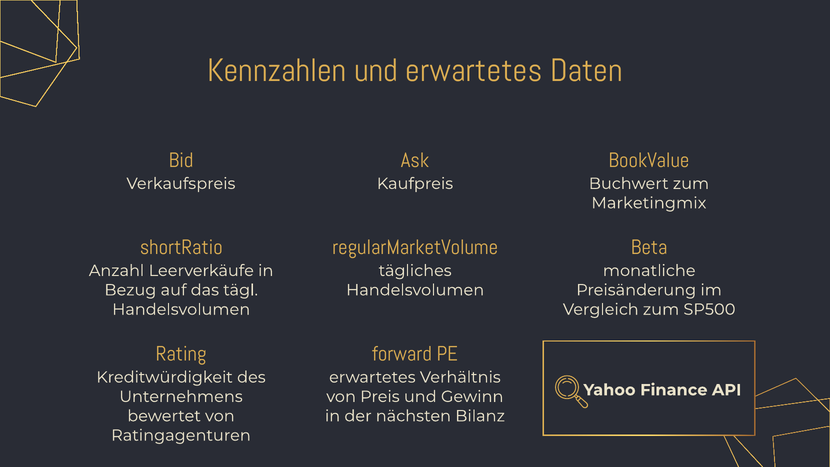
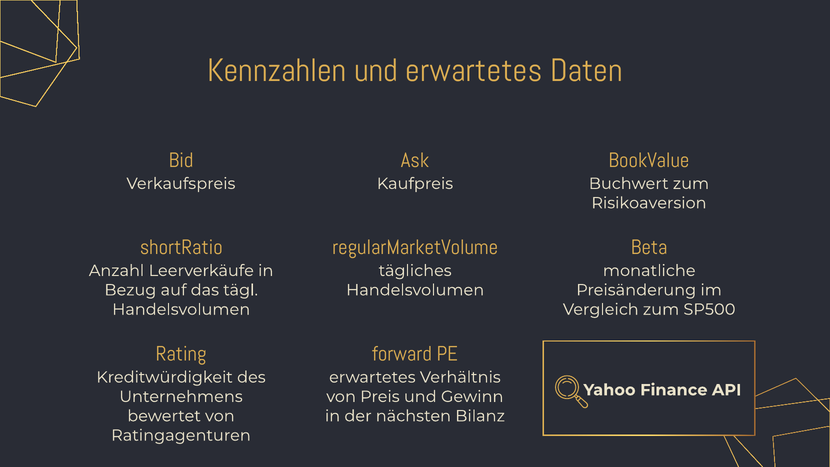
Marketingmix: Marketingmix -> Risikoaversion
